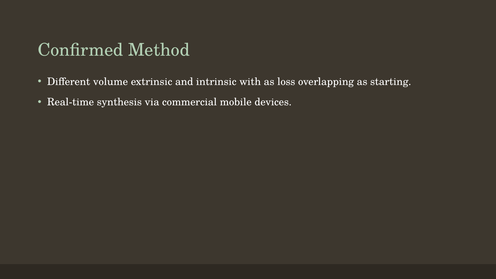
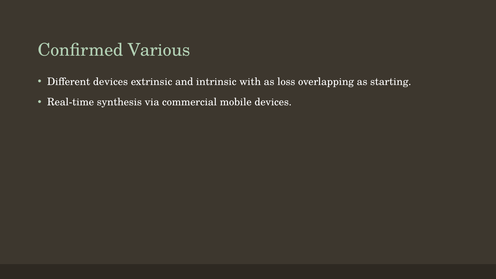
Method: Method -> Various
Different volume: volume -> devices
